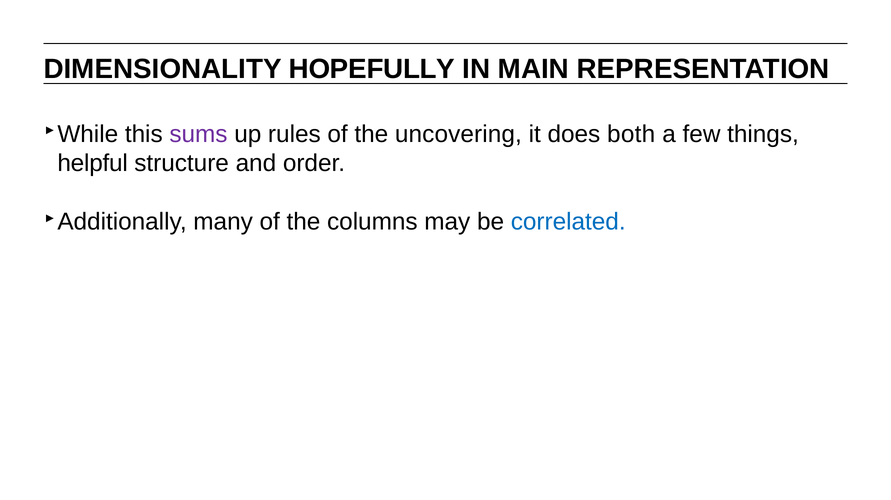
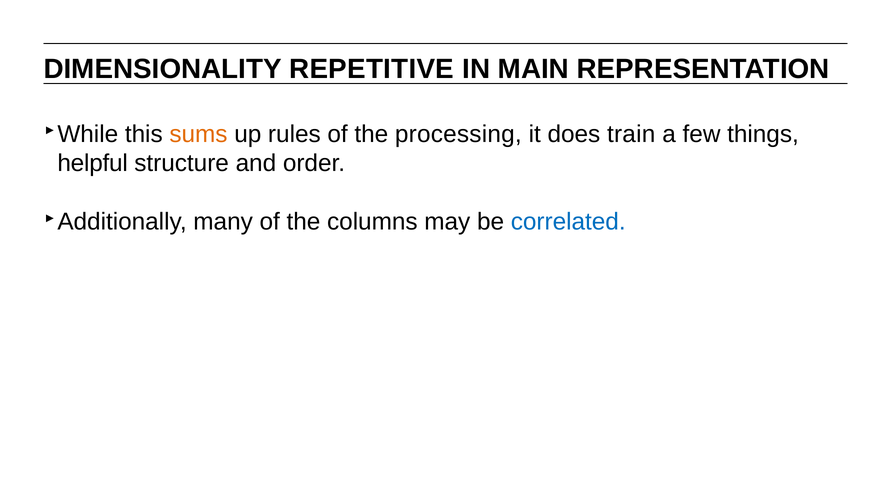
HOPEFULLY: HOPEFULLY -> REPETITIVE
sums colour: purple -> orange
uncovering: uncovering -> processing
both: both -> train
